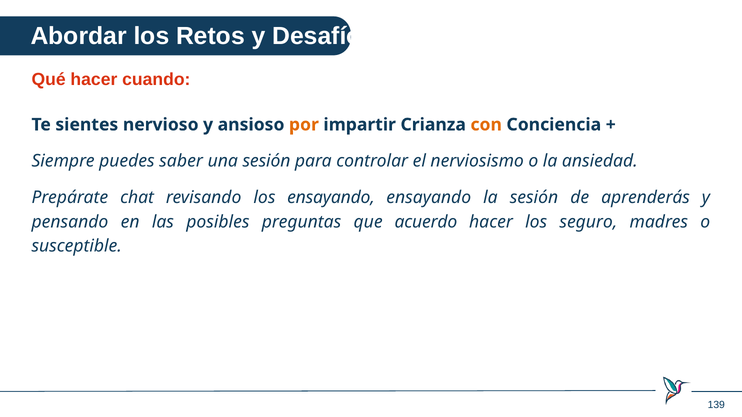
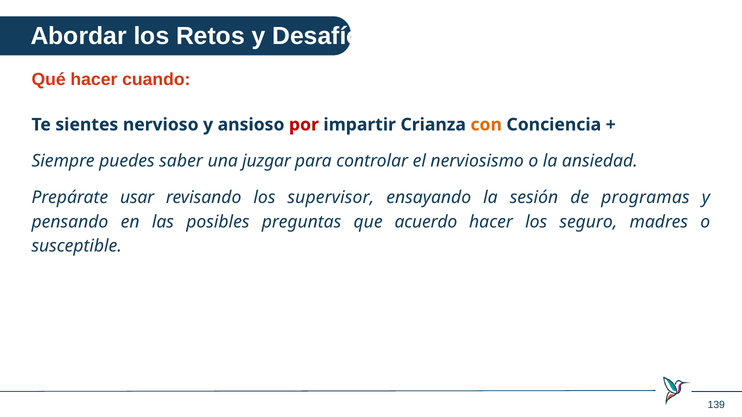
por colour: orange -> red
una sesión: sesión -> juzgar
chat: chat -> usar
los ensayando: ensayando -> supervisor
aprenderás: aprenderás -> programas
